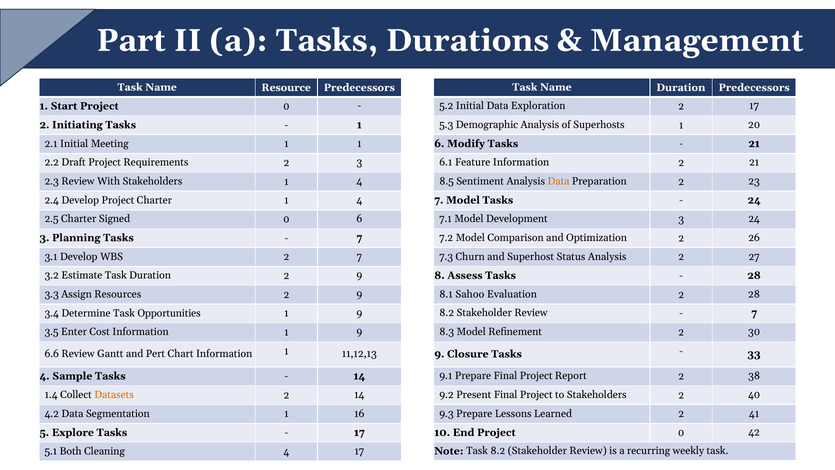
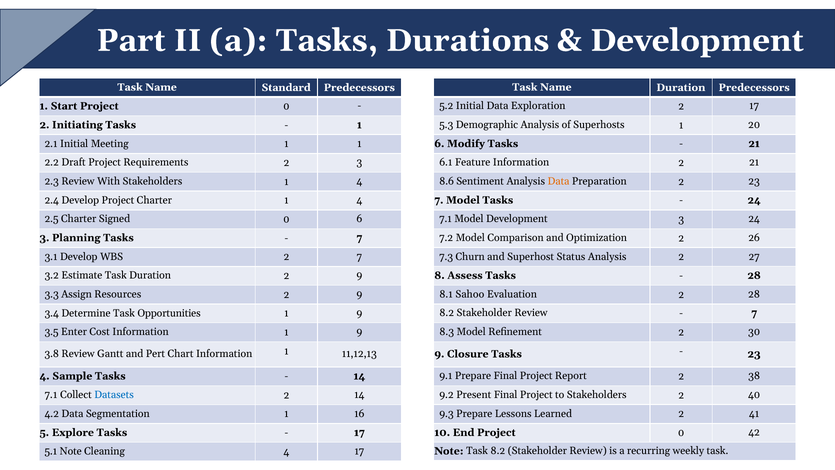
Management at (697, 40): Management -> Development
Resource: Resource -> Standard
8.5: 8.5 -> 8.6
33 at (754, 354): 33 -> 23
6.6: 6.6 -> 3.8
1.4 at (51, 395): 1.4 -> 7.1
Datasets colour: orange -> blue
5.1 Both: Both -> Note
